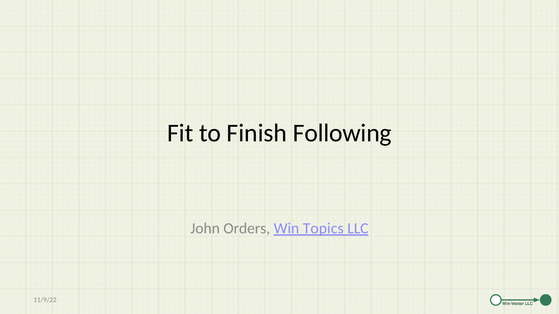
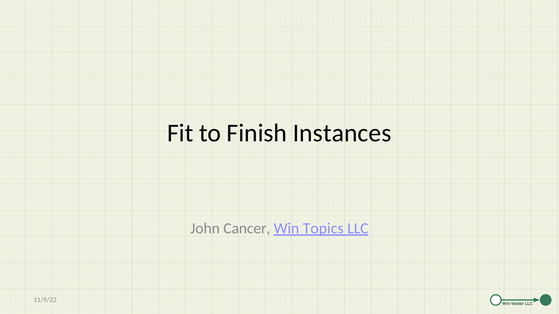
Following: Following -> Instances
Orders: Orders -> Cancer
